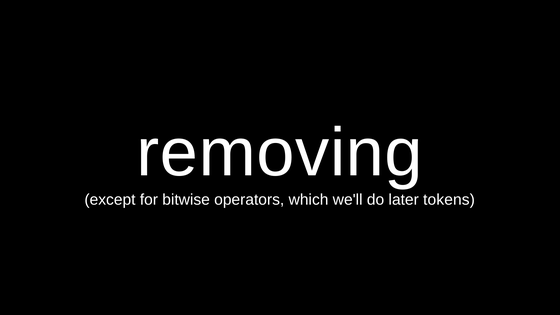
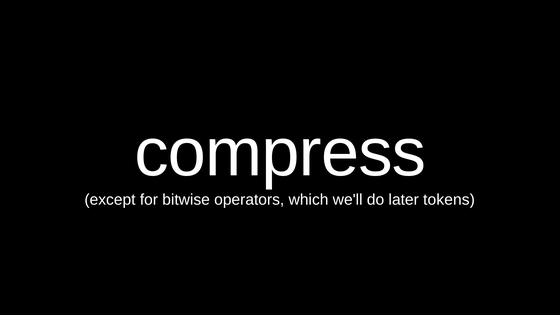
removing: removing -> compress
